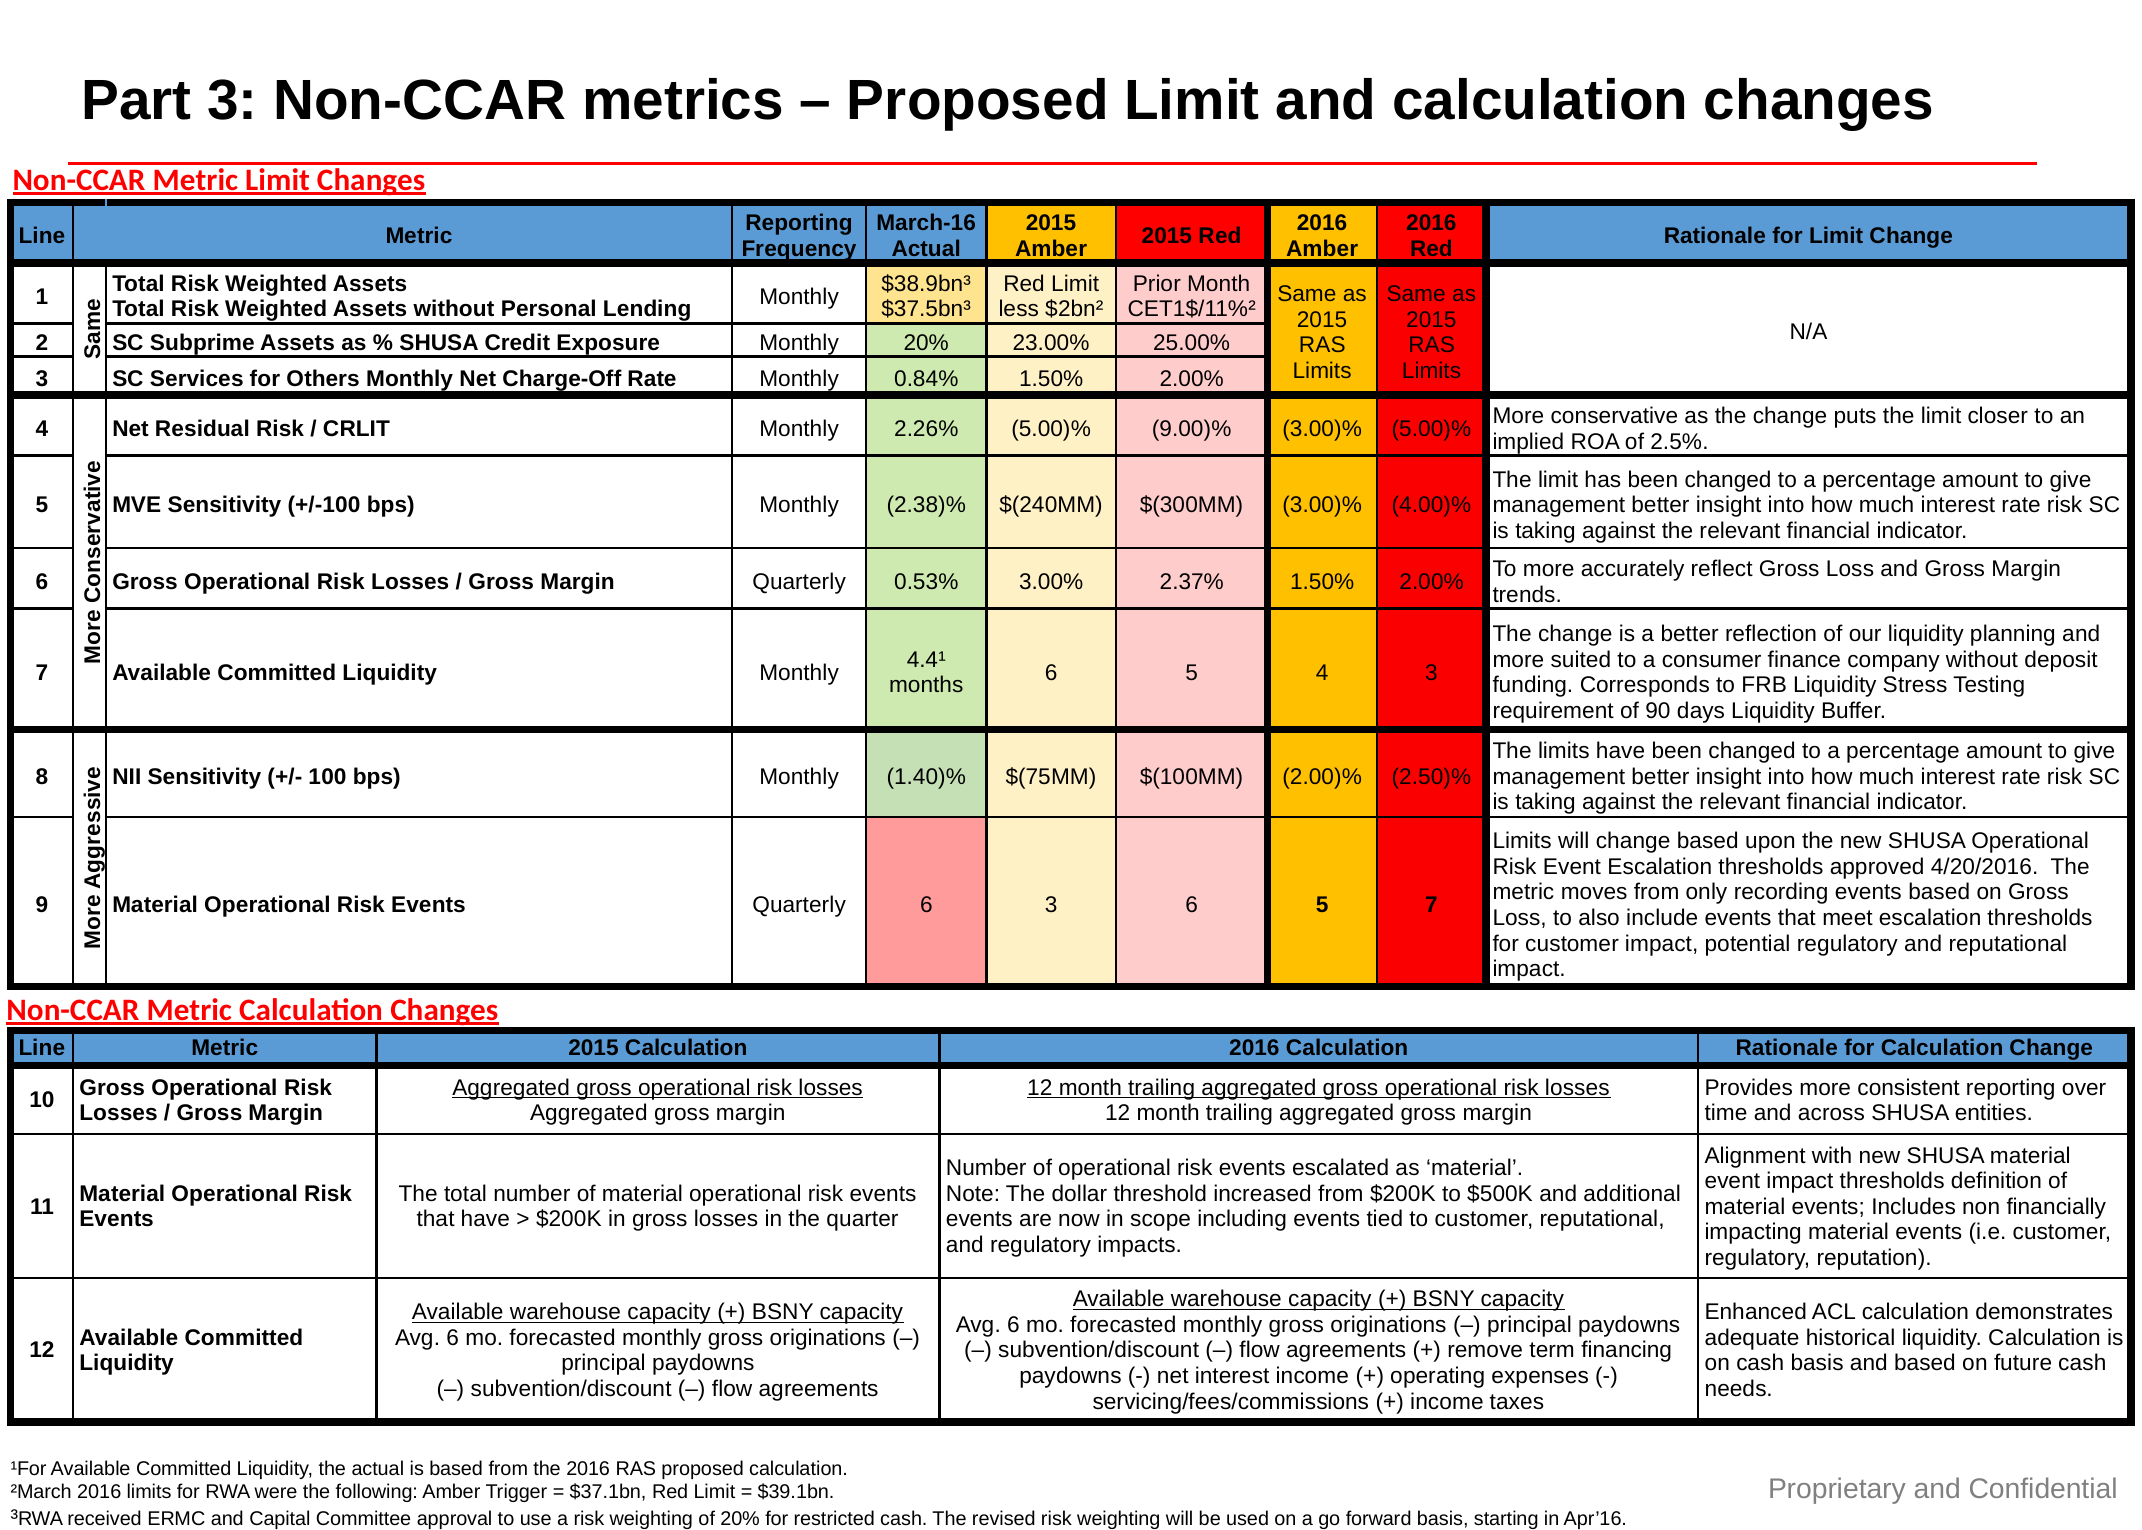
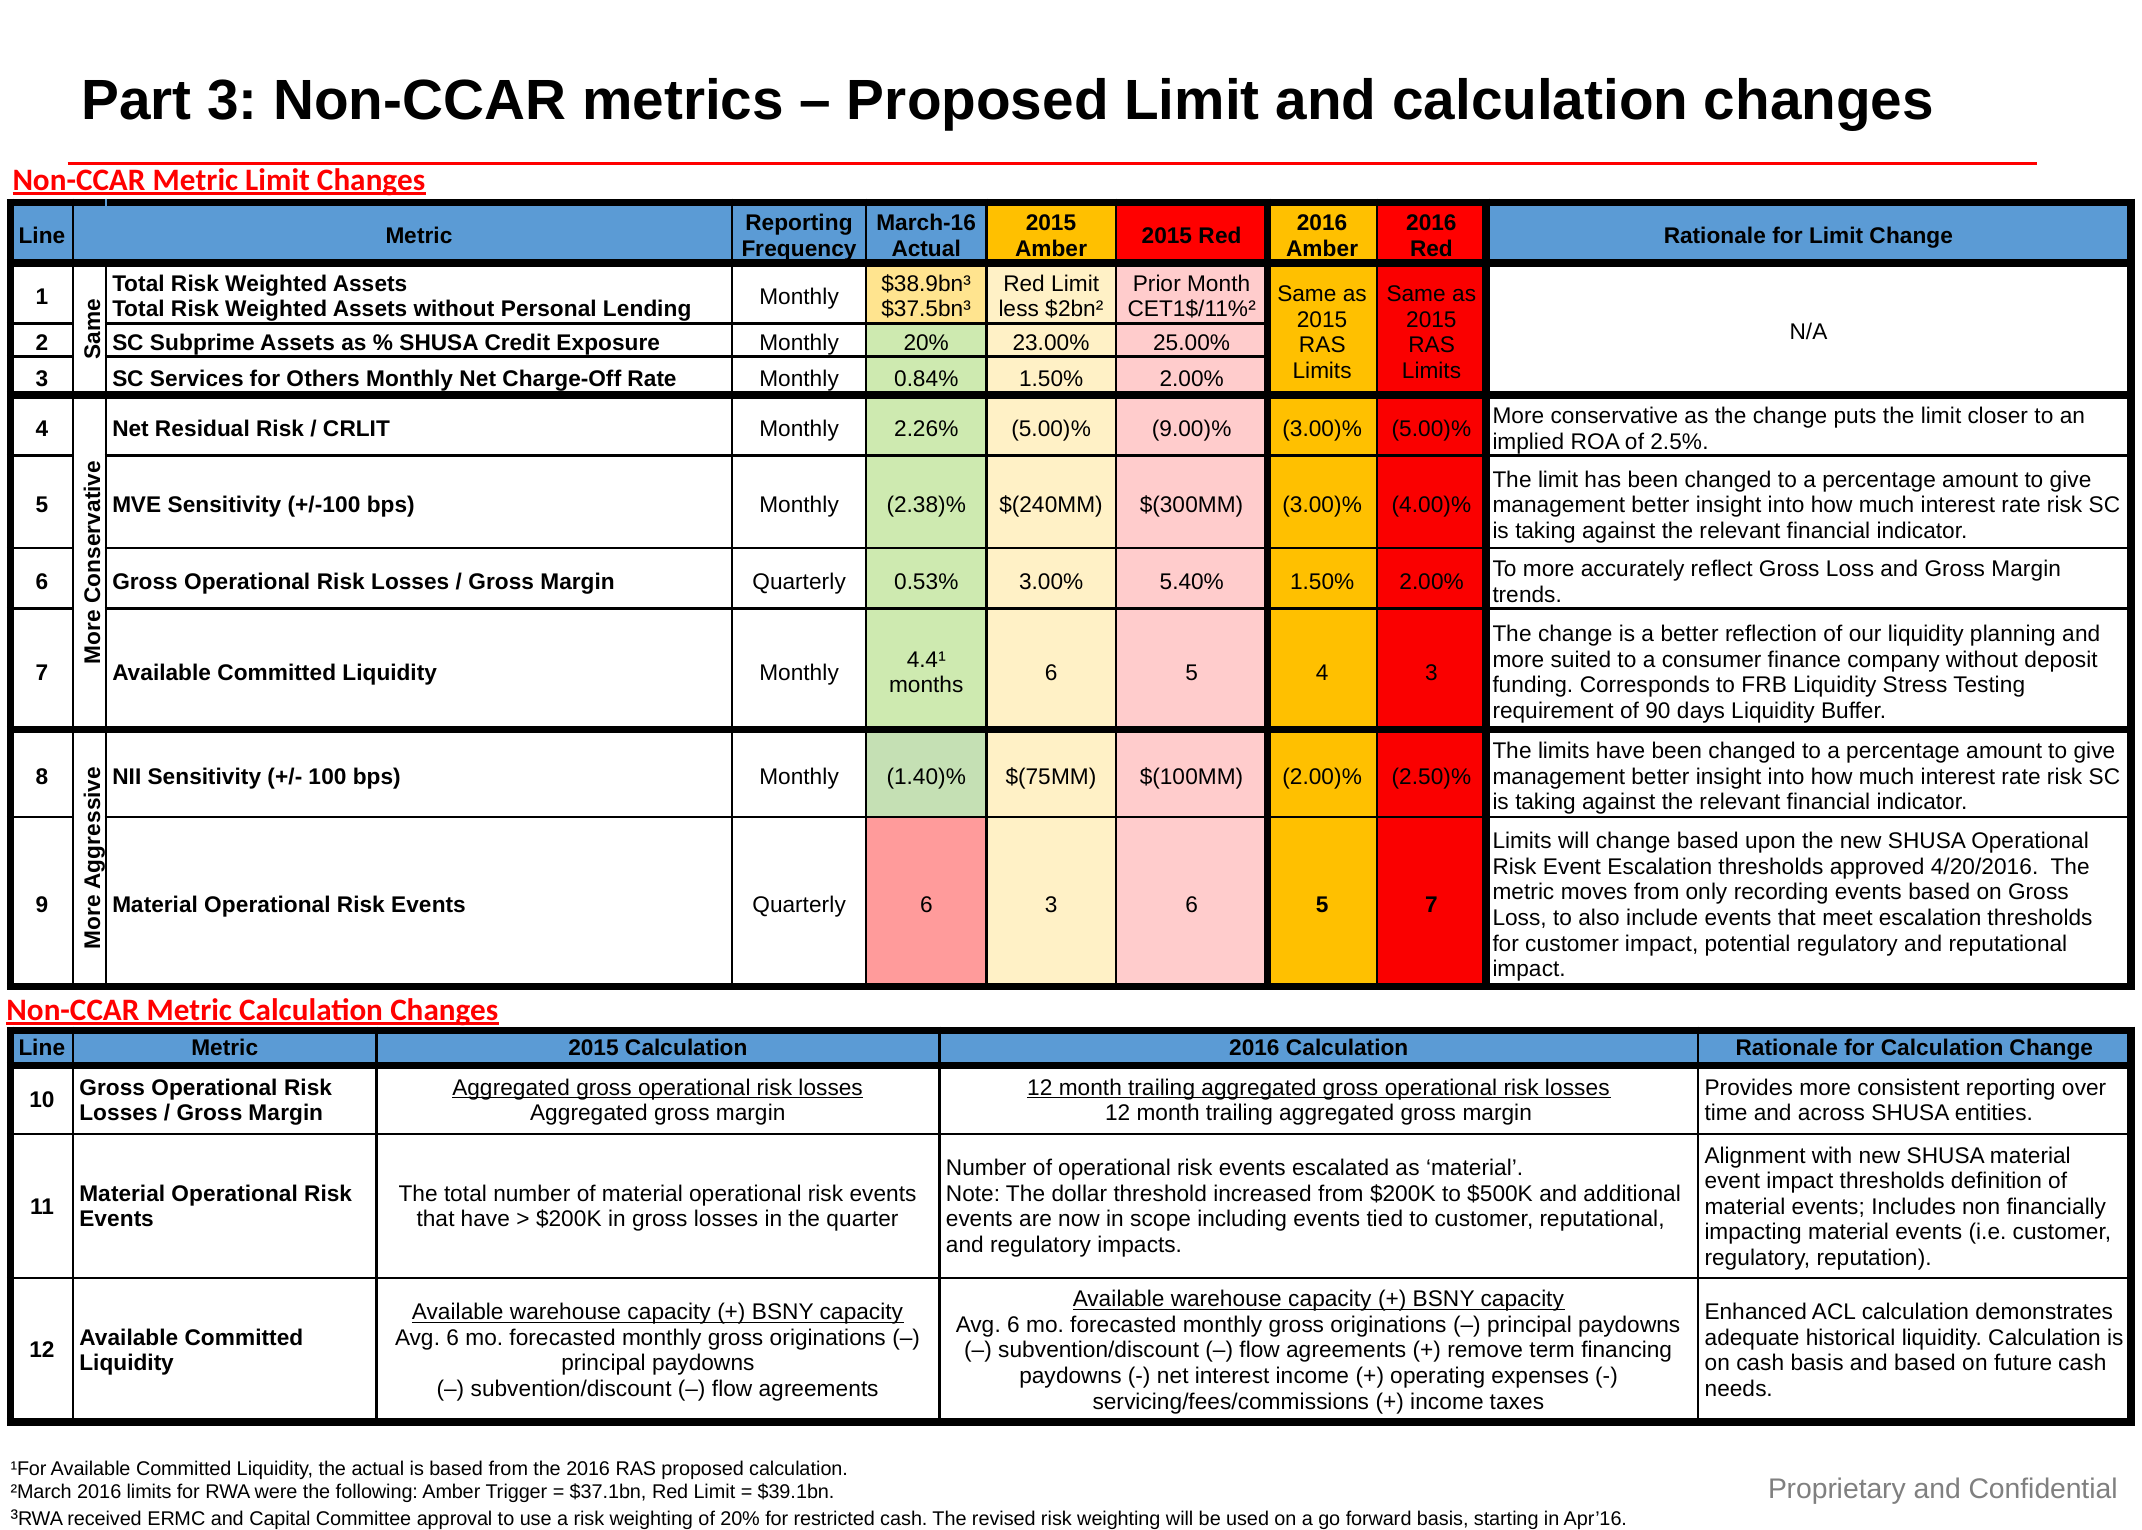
2.37%: 2.37% -> 5.40%
